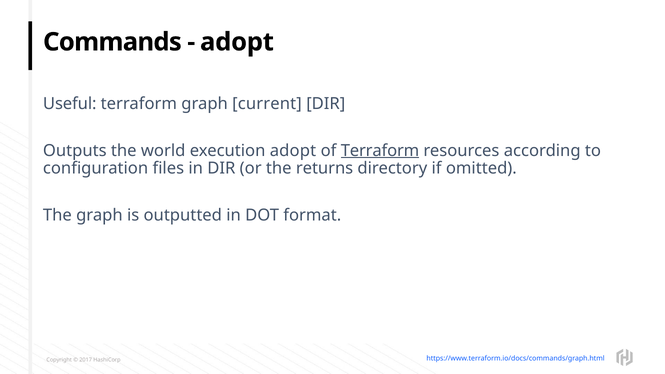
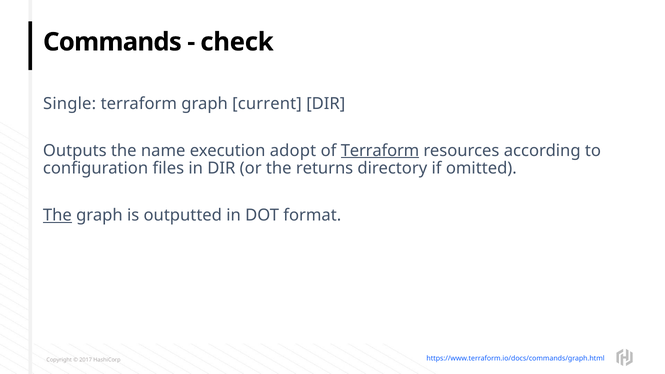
adopt at (237, 42): adopt -> check
Useful: Useful -> Single
world: world -> name
The at (57, 215) underline: none -> present
